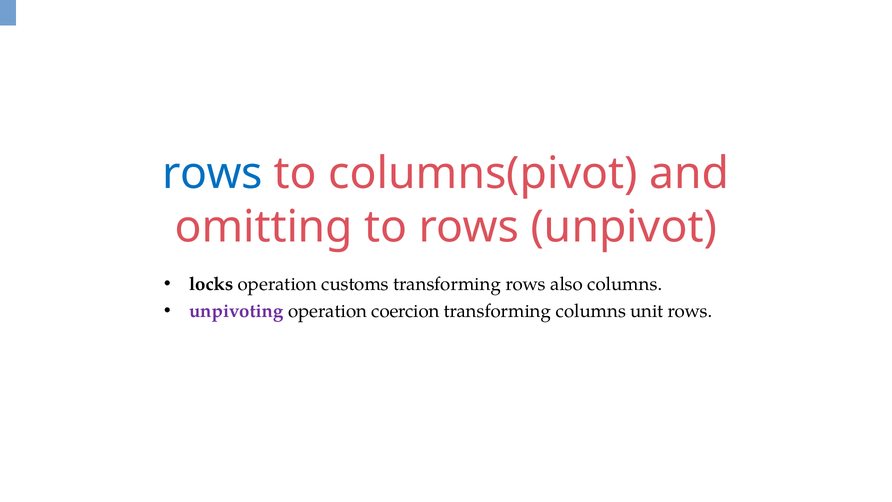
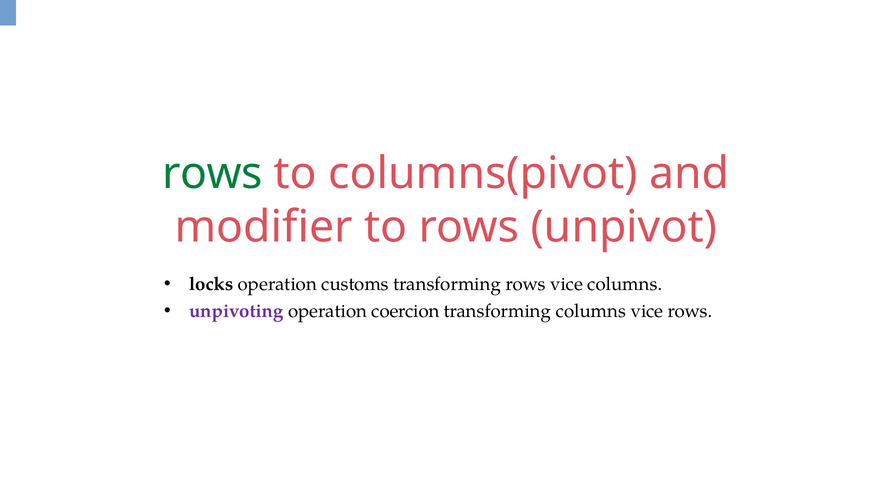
rows at (212, 173) colour: blue -> green
omitting: omitting -> modifier
rows also: also -> vice
columns unit: unit -> vice
